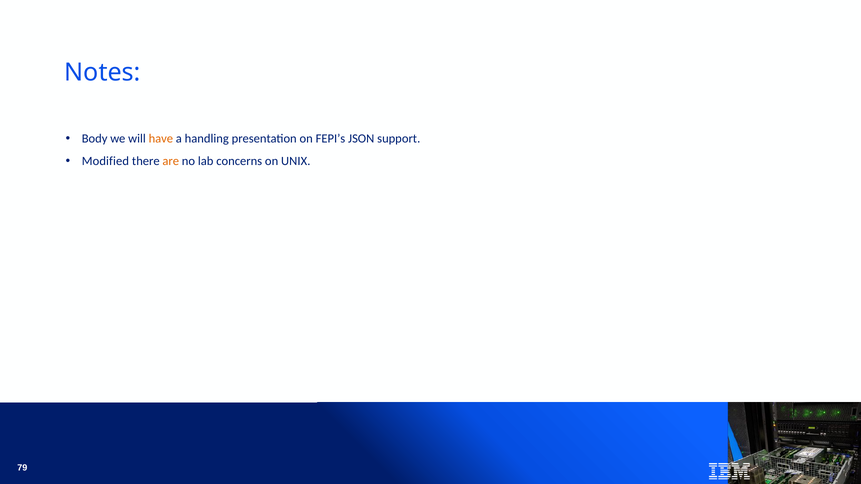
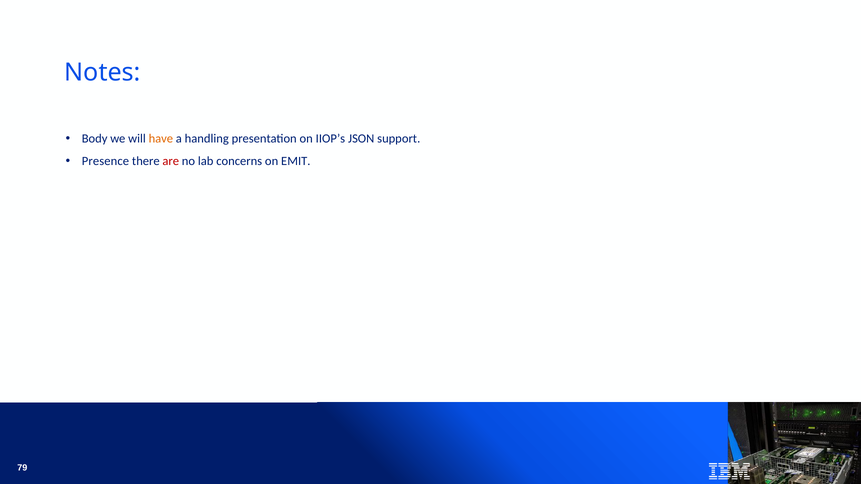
FEPI’s: FEPI’s -> IIOP’s
Modified: Modified -> Presence
are colour: orange -> red
UNIX: UNIX -> EMIT
